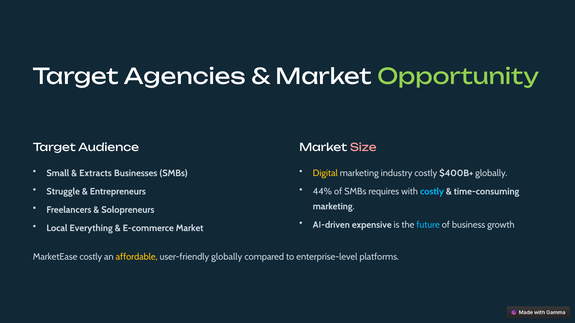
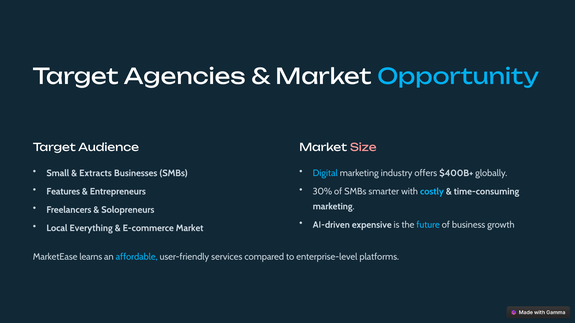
Opportunity colour: light green -> light blue
Digital colour: yellow -> light blue
industry costly: costly -> offers
Struggle: Struggle -> Features
44%: 44% -> 30%
requires: requires -> smarter
MarketEase costly: costly -> learns
affordable colour: yellow -> light blue
user-friendly globally: globally -> services
